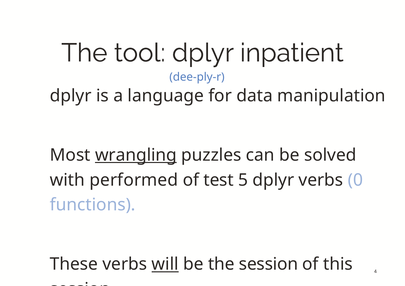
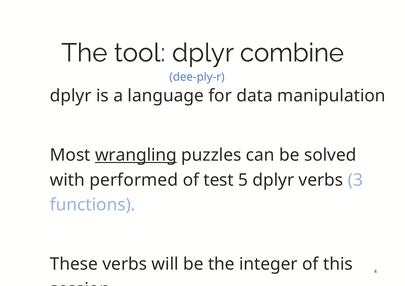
inpatient: inpatient -> combine
0: 0 -> 3
will underline: present -> none
the session: session -> integer
